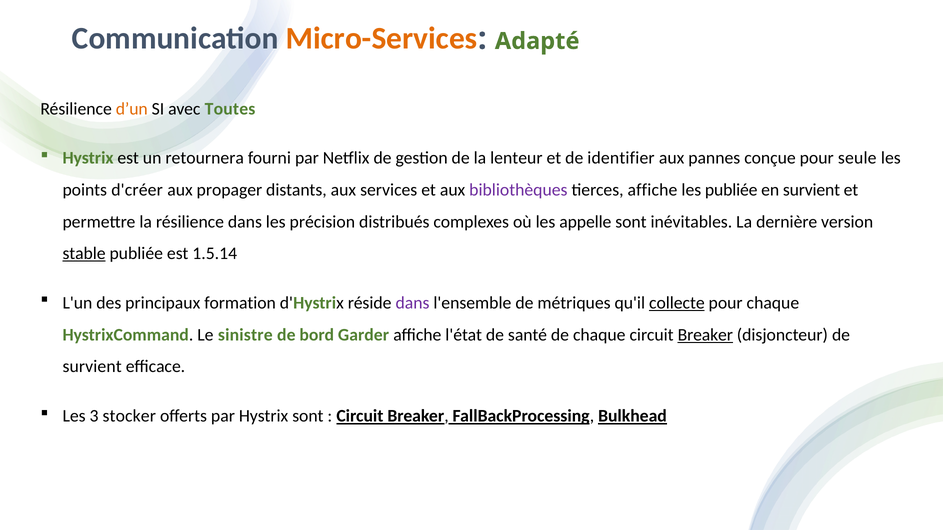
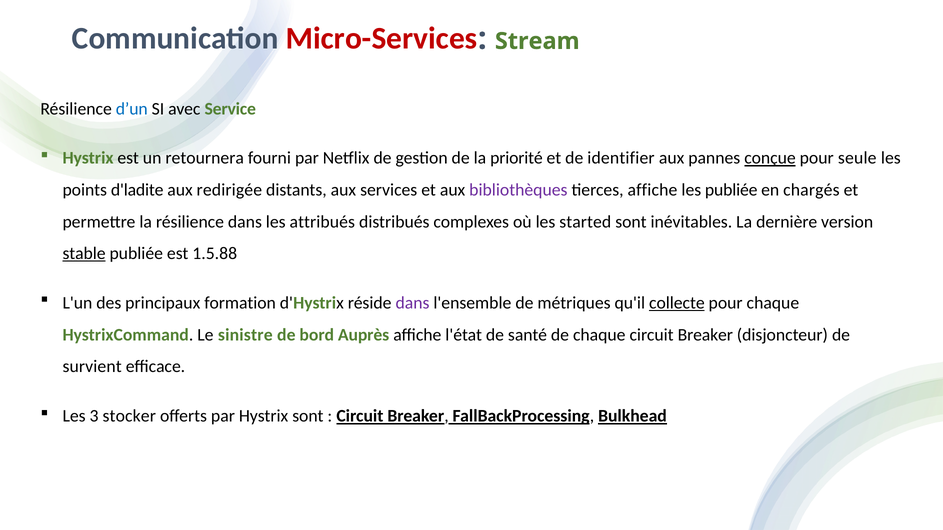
Micro-Services colour: orange -> red
Adapté: Adapté -> Stream
d’un colour: orange -> blue
Toutes: Toutes -> Service
lenteur: lenteur -> priorité
conçue underline: none -> present
d'créer: d'créer -> d'ladite
propager: propager -> redirigée
en survient: survient -> chargés
précision: précision -> attribués
appelle: appelle -> started
1.5.14: 1.5.14 -> 1.5.88
Garder: Garder -> Auprès
Breaker at (705, 335) underline: present -> none
